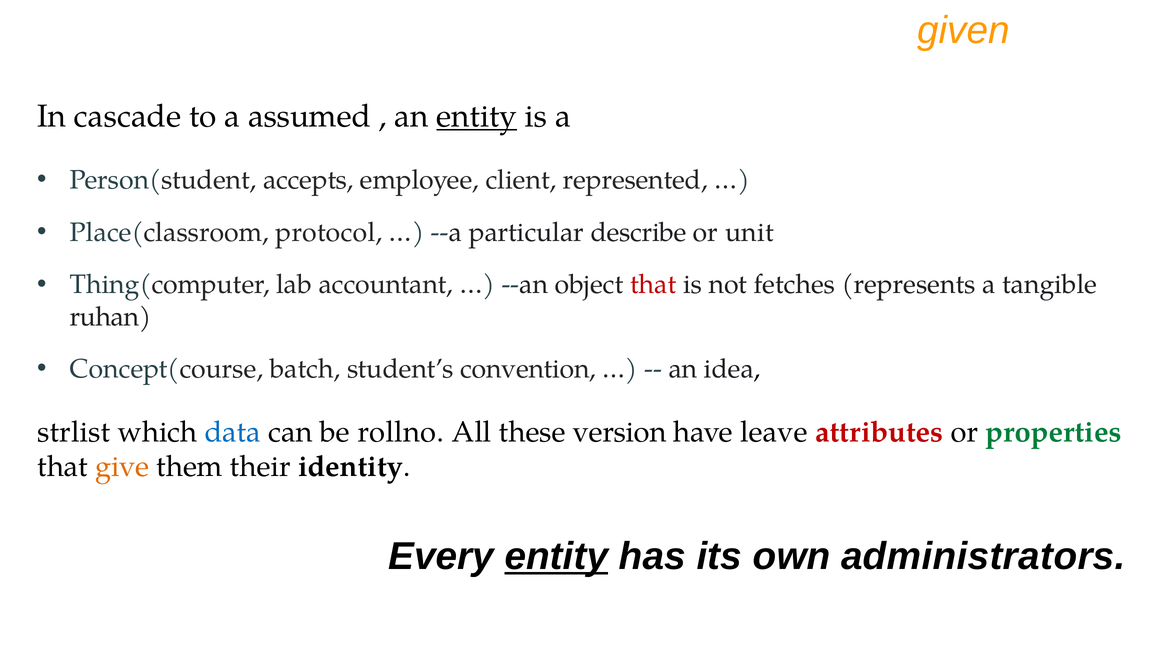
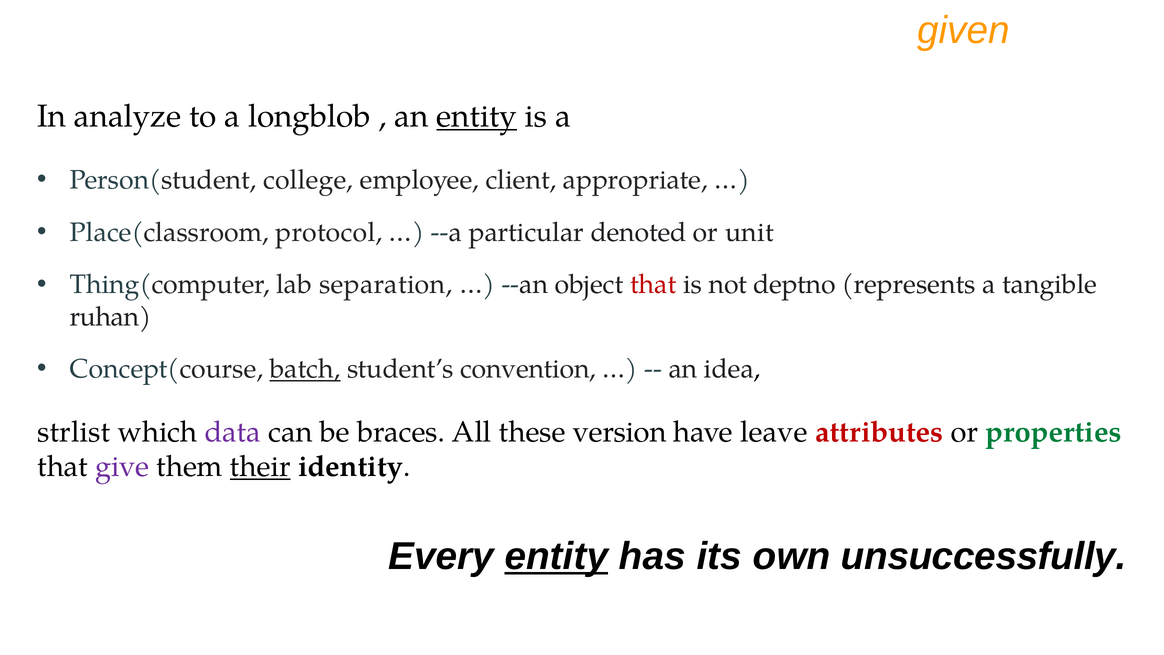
cascade: cascade -> analyze
assumed: assumed -> longblob
accepts: accepts -> college
represented: represented -> appropriate
describe: describe -> denoted
accountant: accountant -> separation
fetches: fetches -> deptno
batch underline: none -> present
data colour: blue -> purple
rollno: rollno -> braces
give colour: orange -> purple
their underline: none -> present
administrators: administrators -> unsuccessfully
